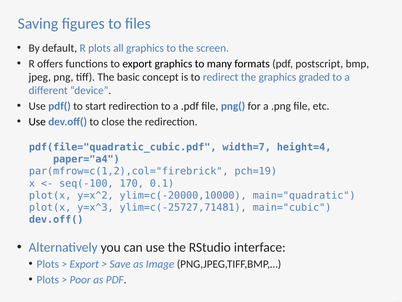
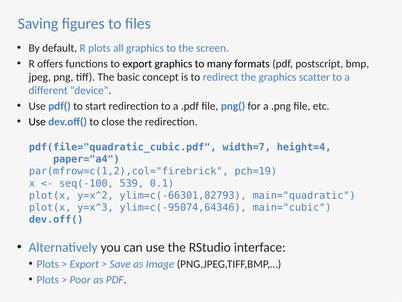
graded: graded -> scatter
170: 170 -> 539
ylim=c(-20000,10000: ylim=c(-20000,10000 -> ylim=c(-66301,82793
ylim=c(-25727,71481: ylim=c(-25727,71481 -> ylim=c(-95074,64346
